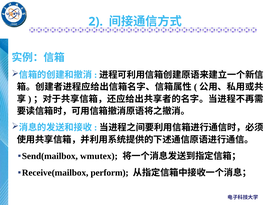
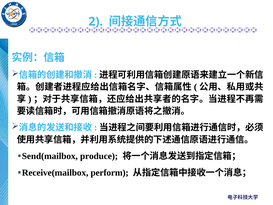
wmutex: wmutex -> produce
